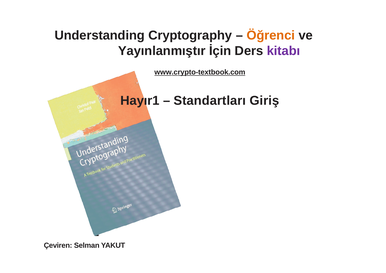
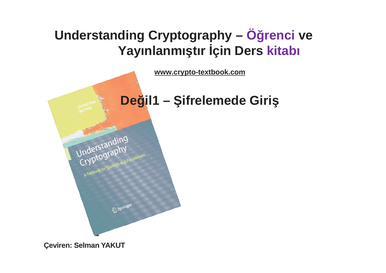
Öğrenci colour: orange -> purple
Hayır1: Hayır1 -> Değil1
Standartları: Standartları -> Şifrelemede
